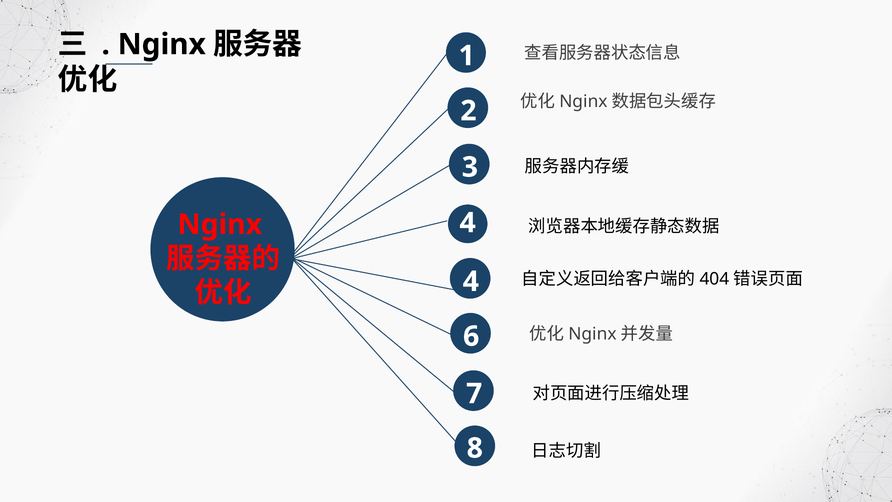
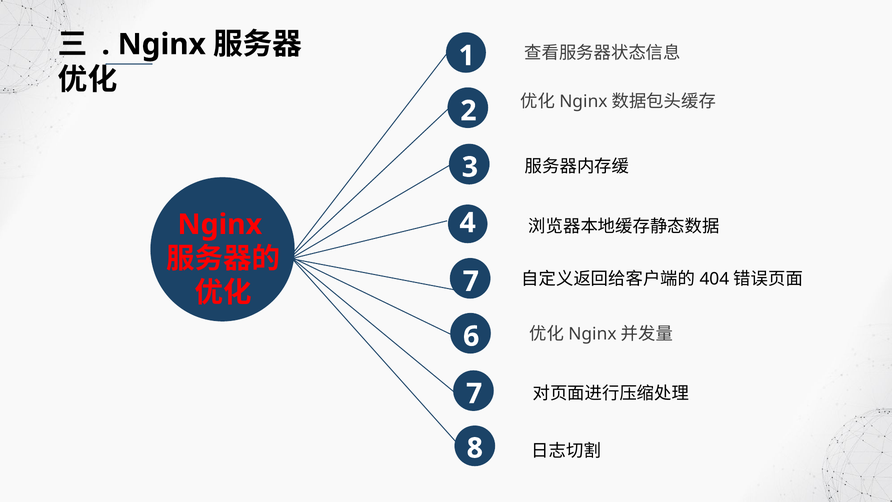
4 at (471, 281): 4 -> 7
